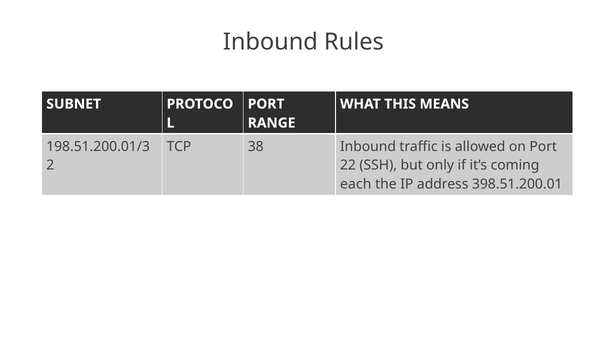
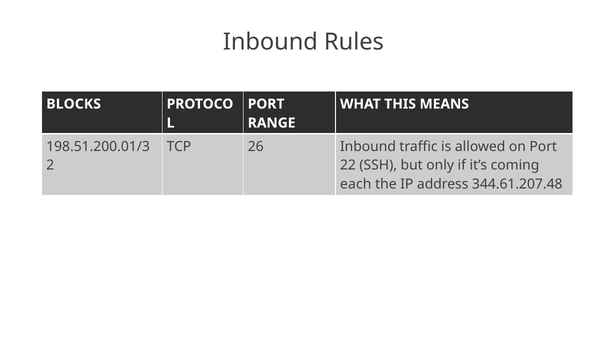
SUBNET: SUBNET -> BLOCKS
38: 38 -> 26
398.51.200.01: 398.51.200.01 -> 344.61.207.48
